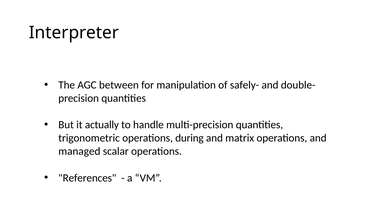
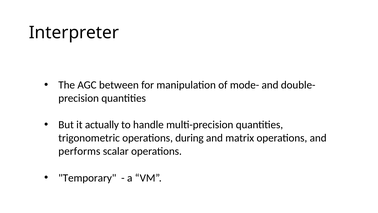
safely-: safely- -> mode-
managed: managed -> performs
References: References -> Temporary
